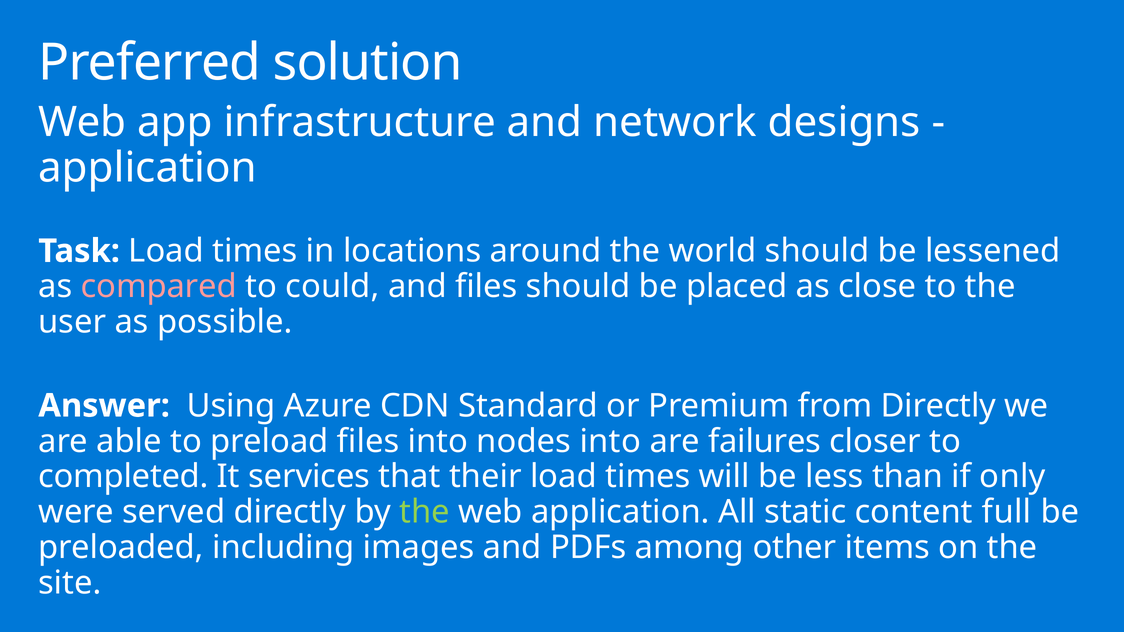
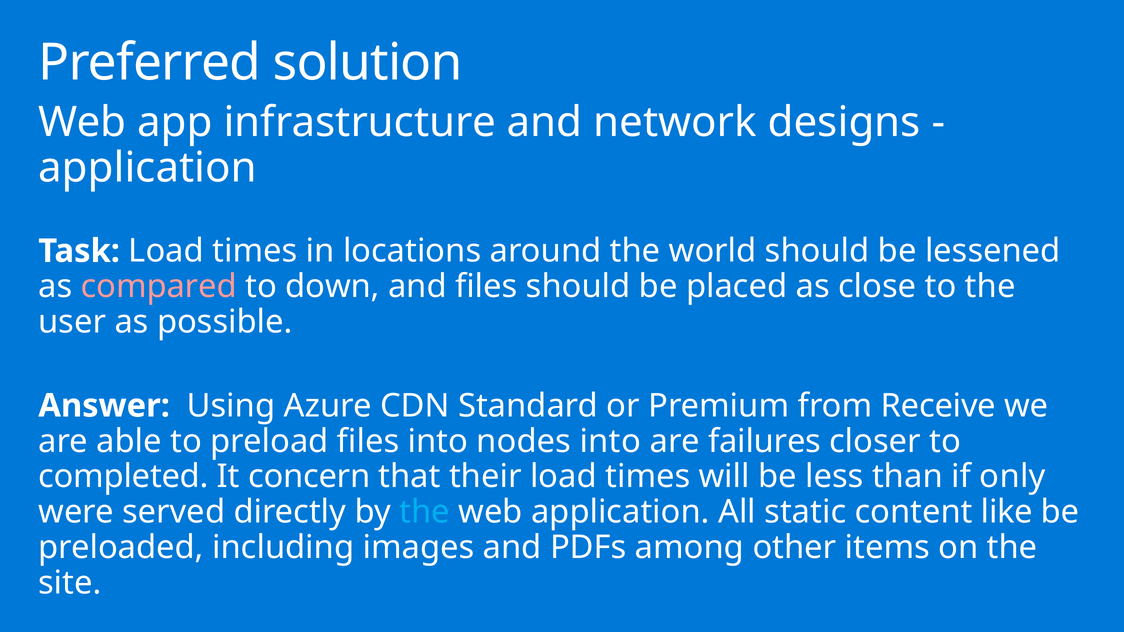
could: could -> down
from Directly: Directly -> Receive
services: services -> concern
the at (425, 512) colour: light green -> light blue
full: full -> like
